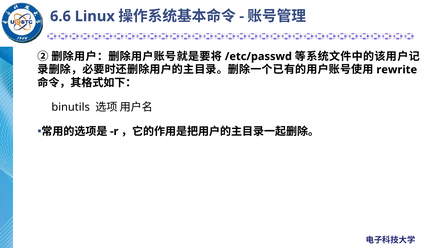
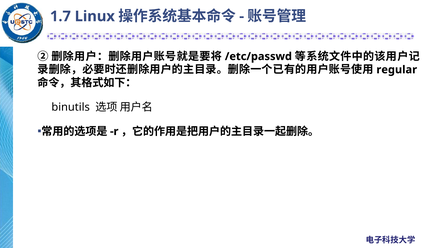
6.6: 6.6 -> 1.7
rewrite: rewrite -> regular
